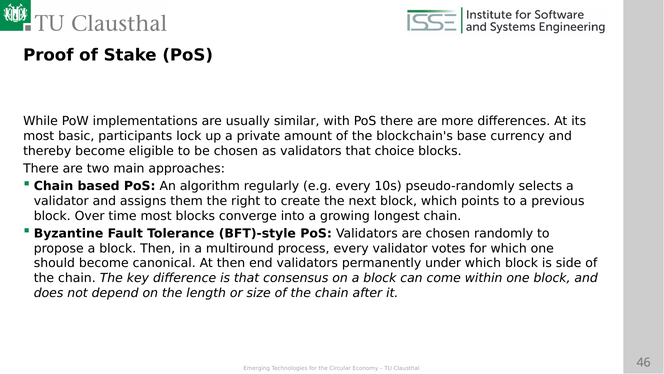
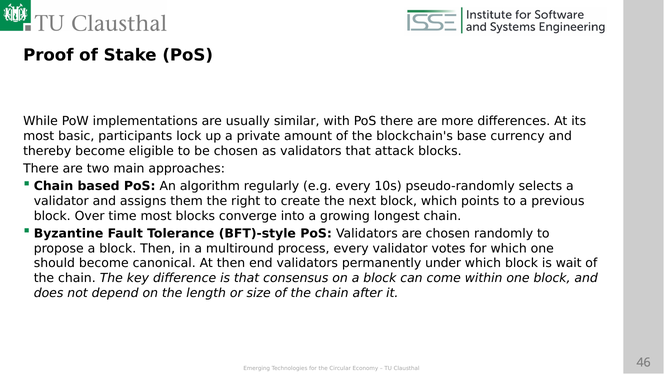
choice: choice -> attack
side: side -> wait
